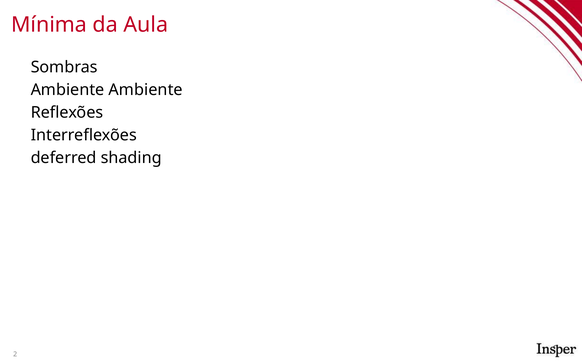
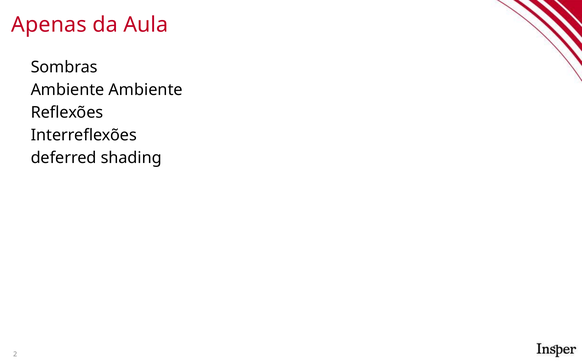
Mínima: Mínima -> Apenas
